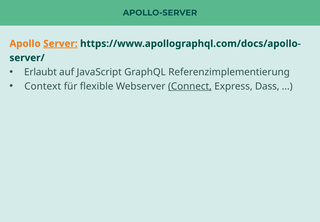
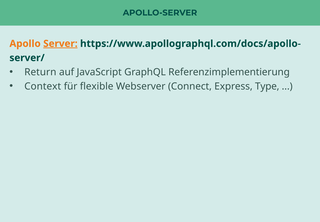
Erlaubt: Erlaubt -> Return
Connect underline: present -> none
Dass: Dass -> Type
